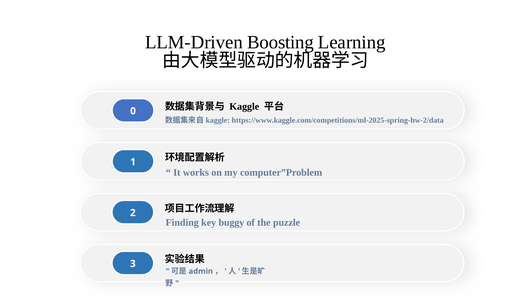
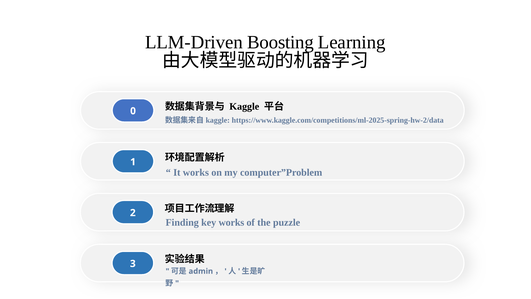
key buggy: buggy -> works
